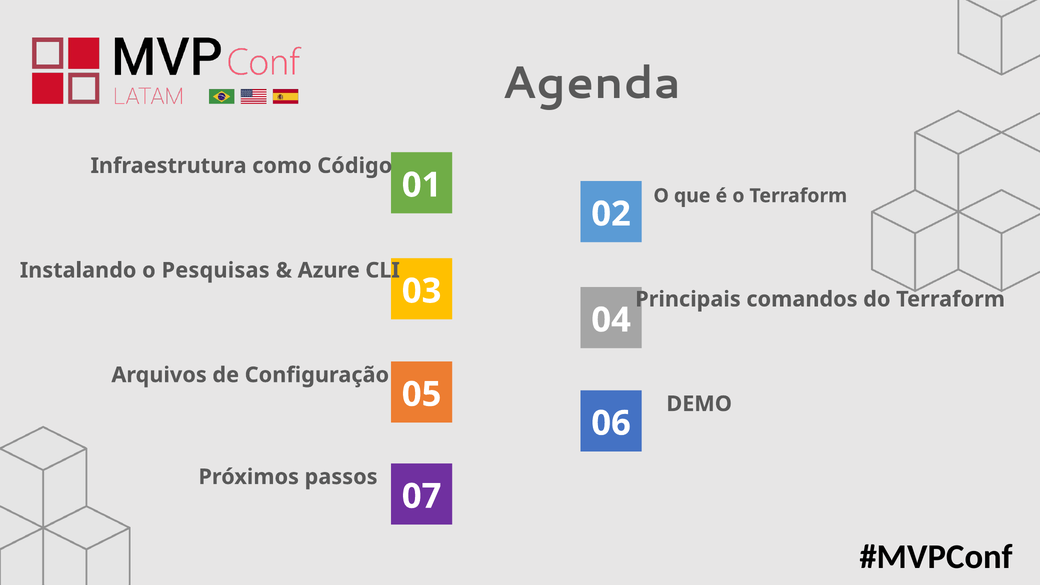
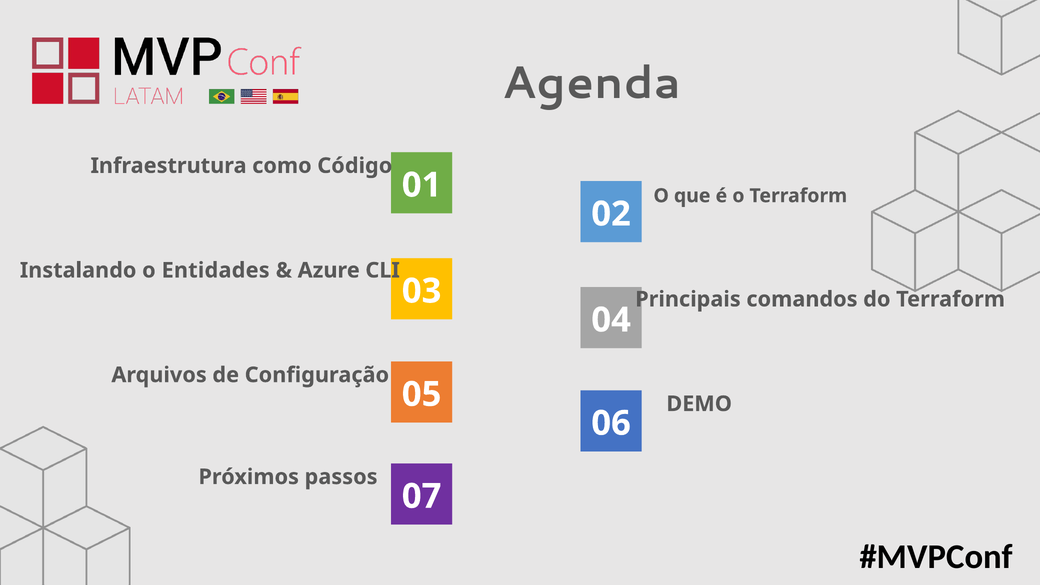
Pesquisas: Pesquisas -> Entidades
